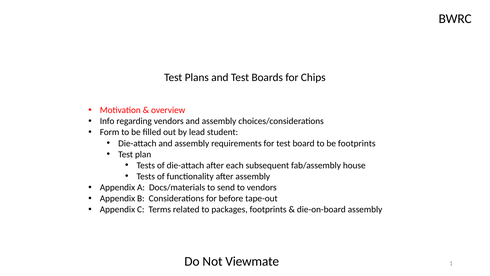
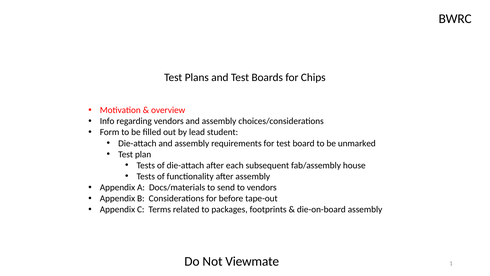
be footprints: footprints -> unmarked
